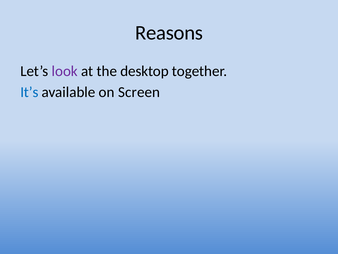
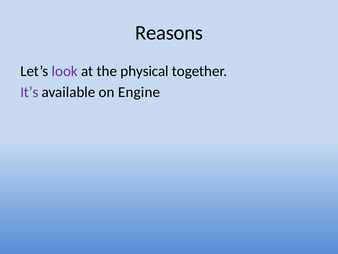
desktop: desktop -> physical
It’s colour: blue -> purple
Screen: Screen -> Engine
